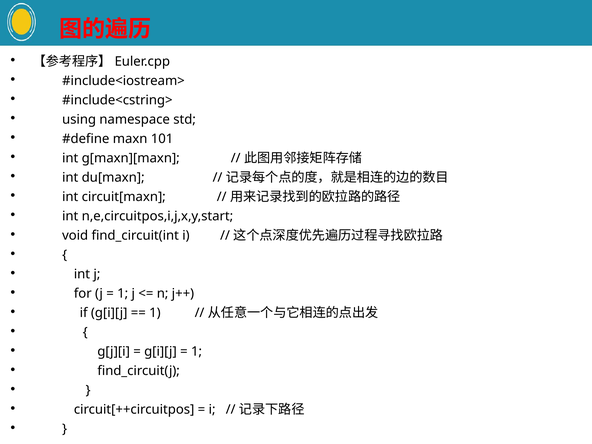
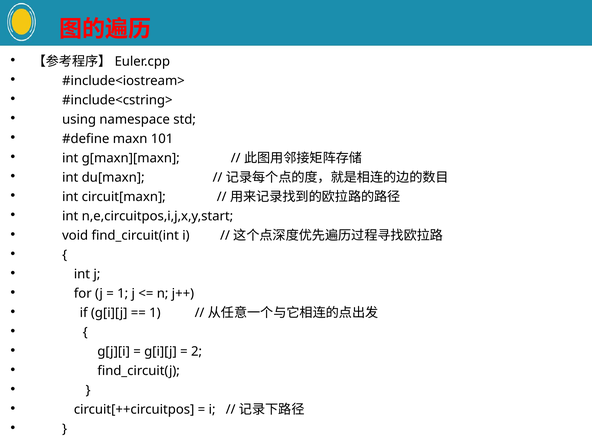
1 at (197, 352): 1 -> 2
